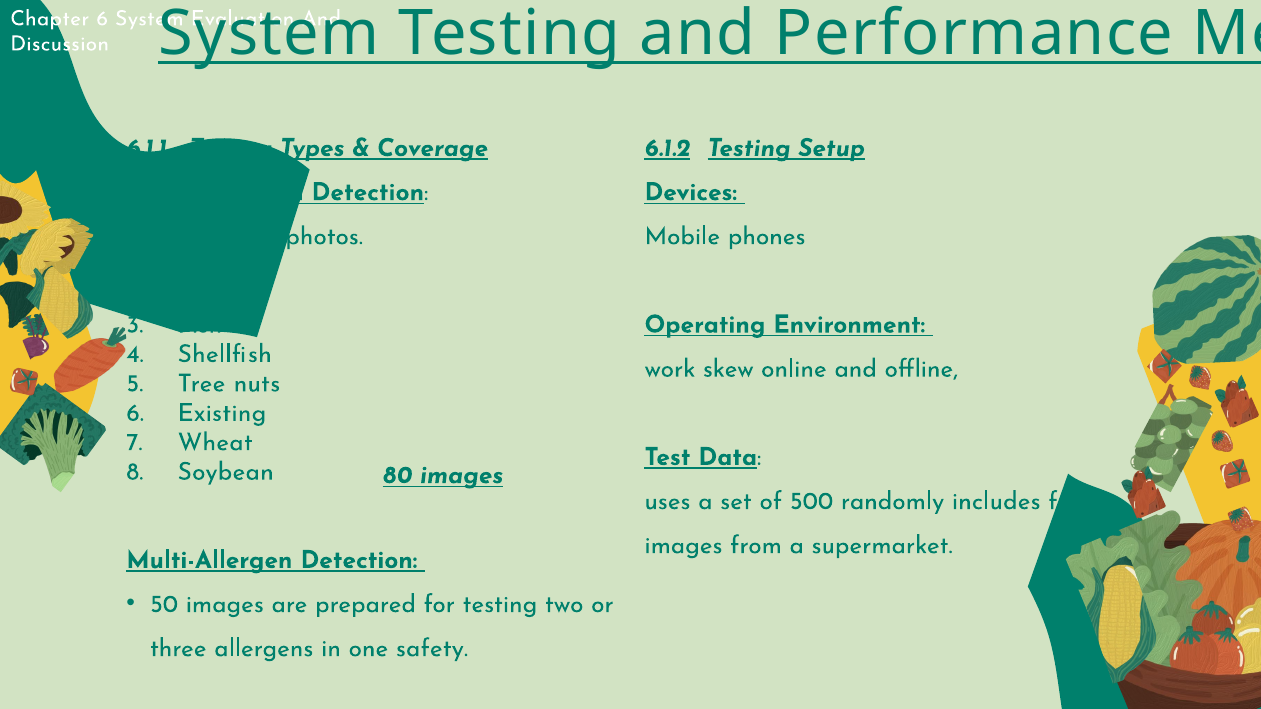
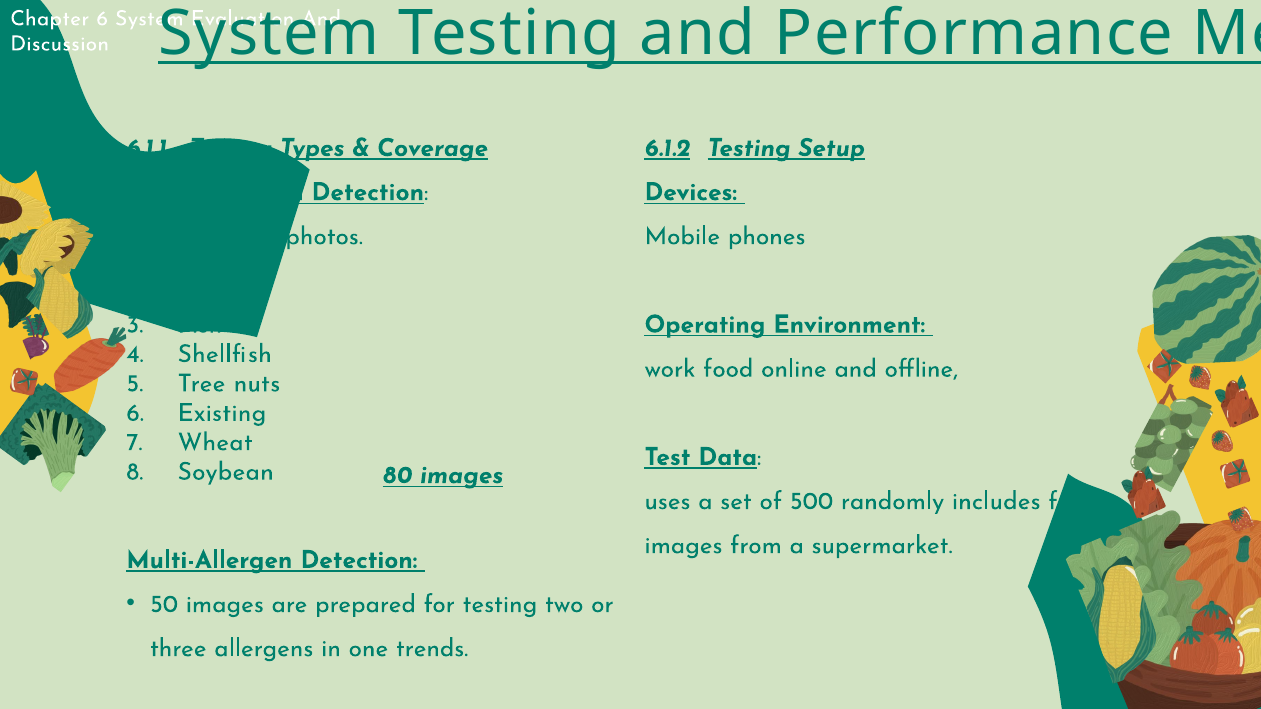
work skew: skew -> food
safety: safety -> trends
